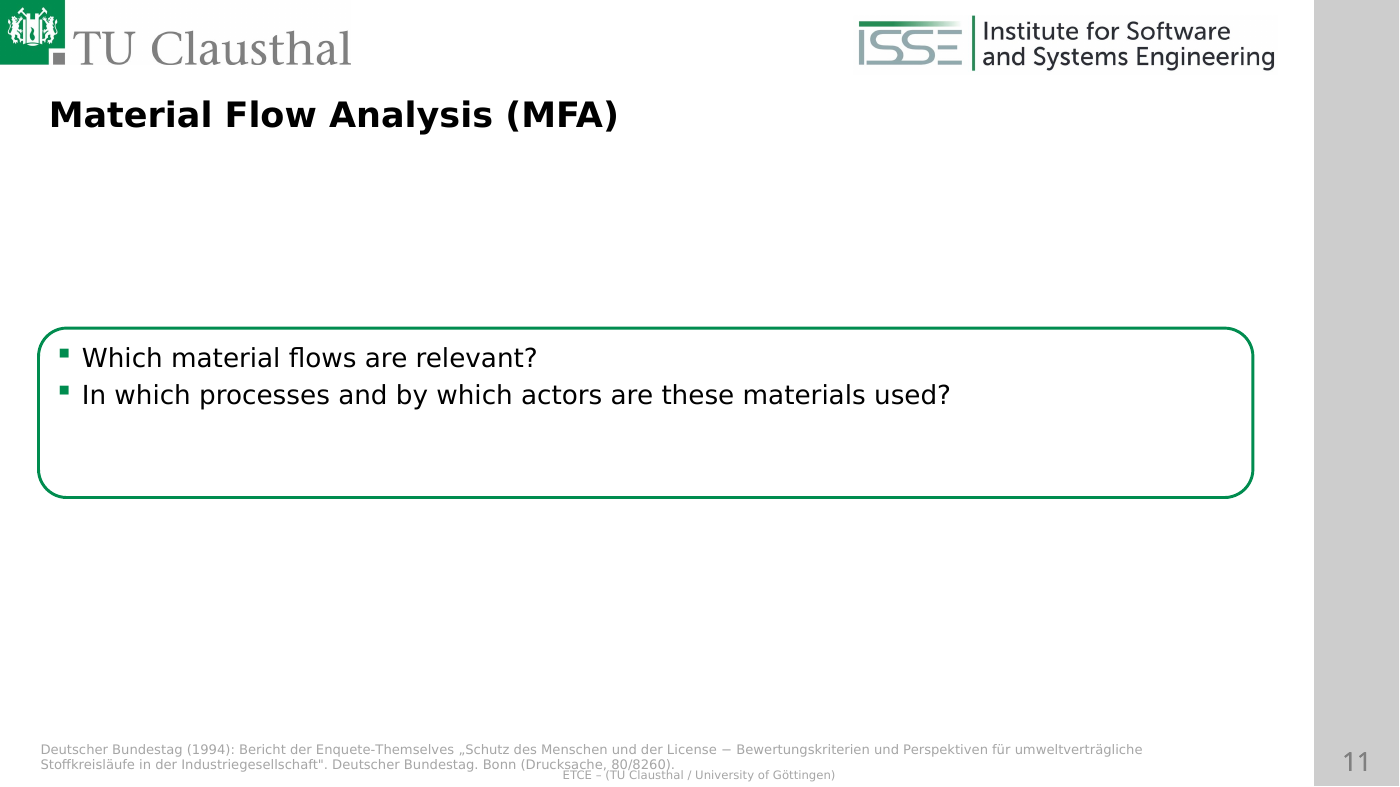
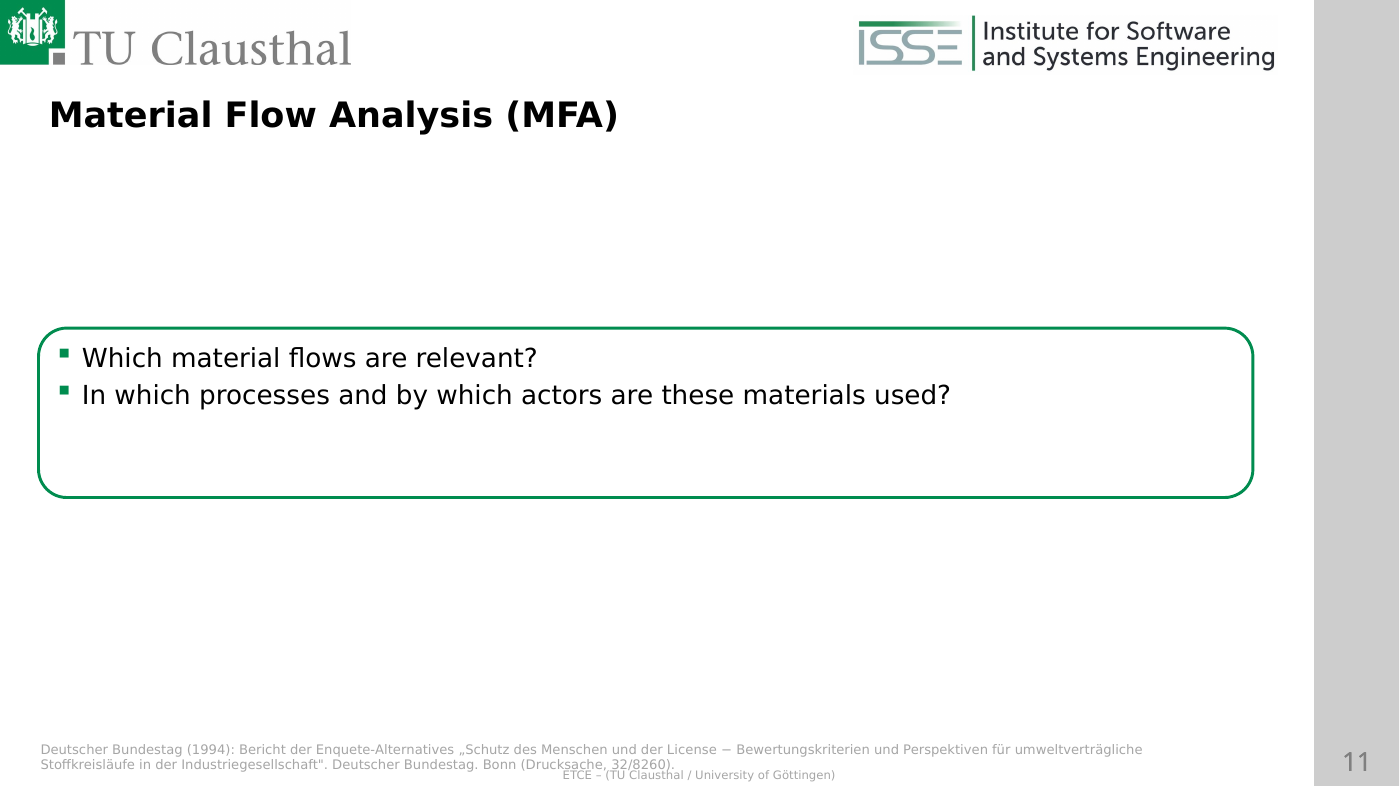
Enquete-Themselves: Enquete-Themselves -> Enquete-Alternatives
80/8260: 80/8260 -> 32/8260
